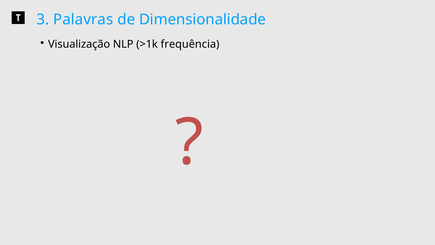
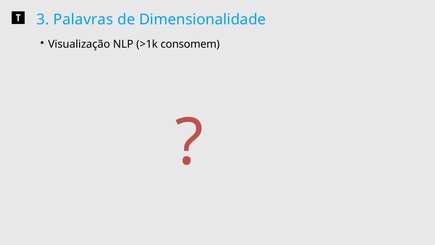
frequência: frequência -> consomem
